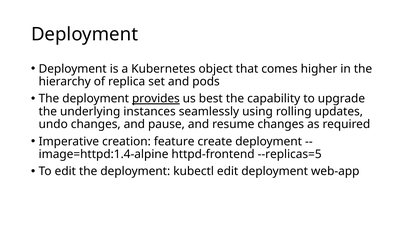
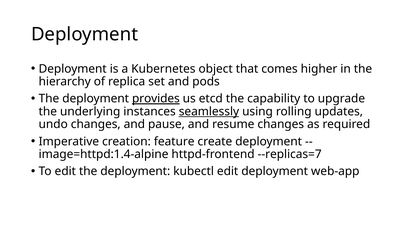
best: best -> etcd
seamlessly underline: none -> present
--replicas=5: --replicas=5 -> --replicas=7
